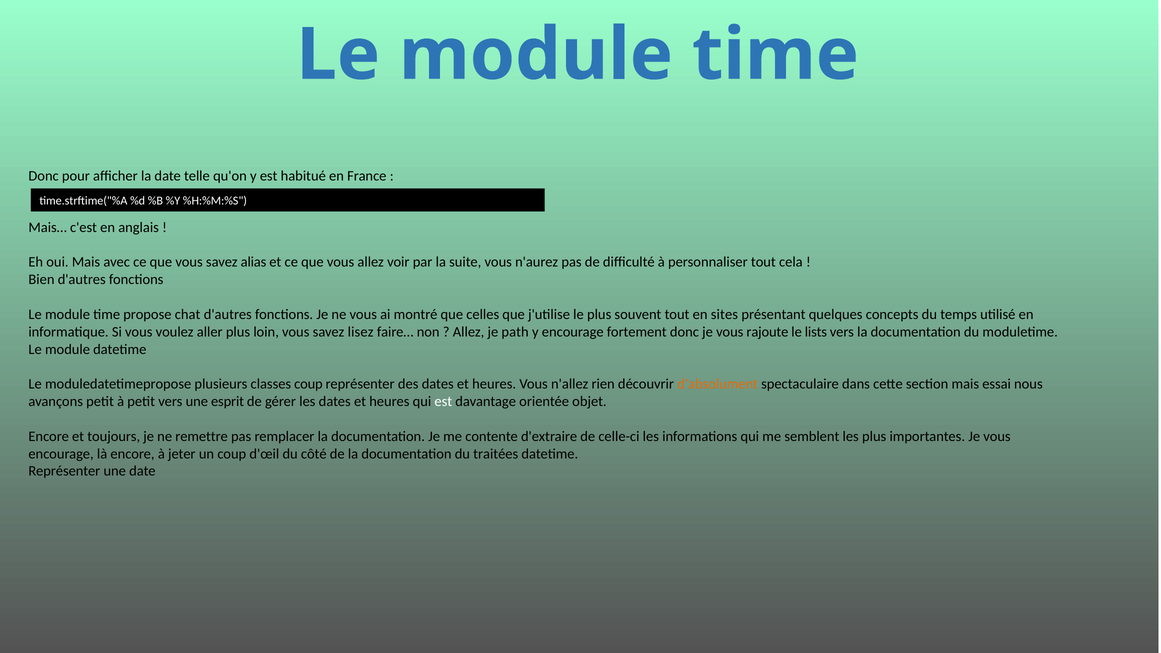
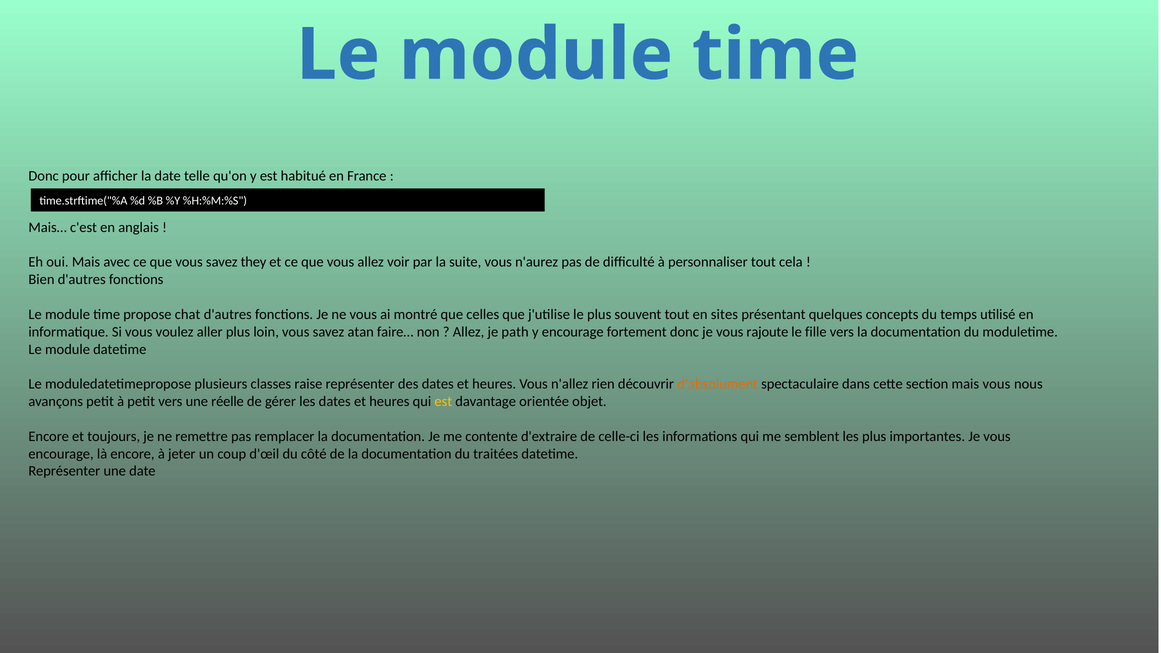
alias: alias -> they
lisez: lisez -> atan
lists: lists -> fille
classes coup: coup -> raise
mais essai: essai -> vous
esprit: esprit -> réelle
est at (443, 402) colour: white -> yellow
